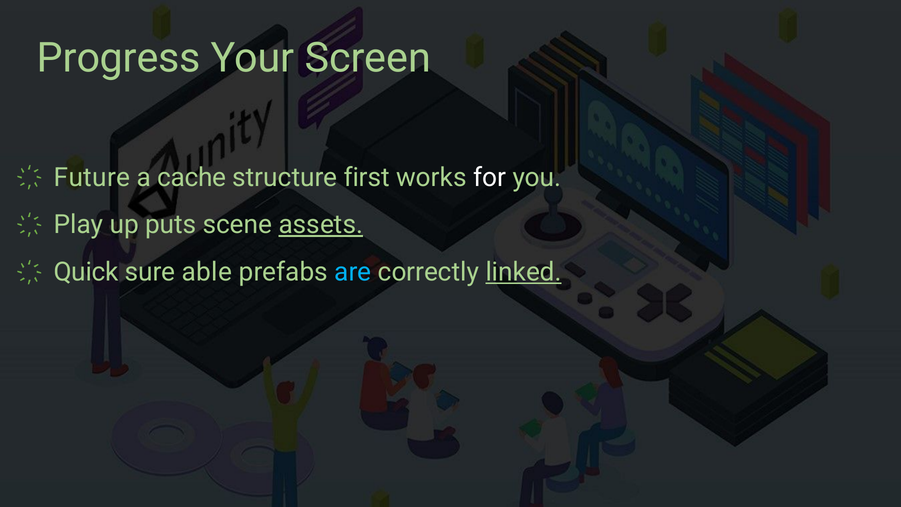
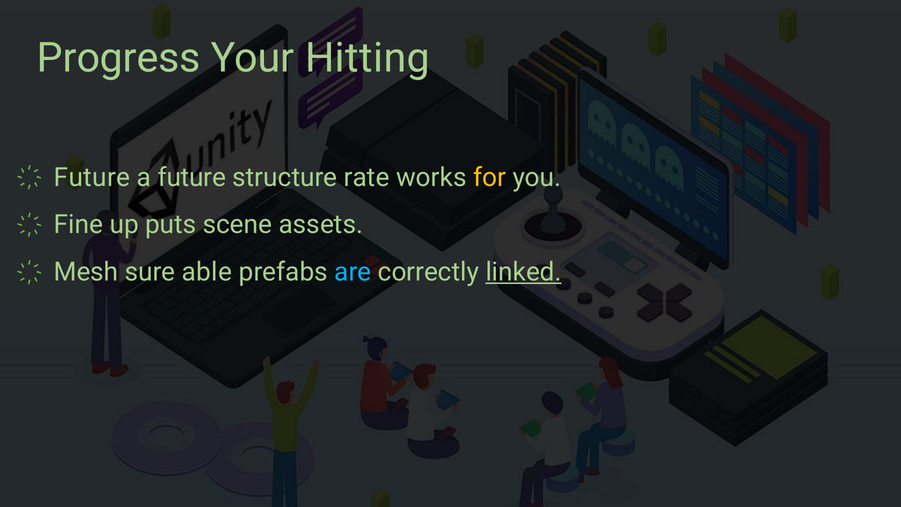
Screen: Screen -> Hitting
a cache: cache -> future
first: first -> rate
for colour: white -> yellow
Play: Play -> Fine
assets underline: present -> none
Quick: Quick -> Mesh
